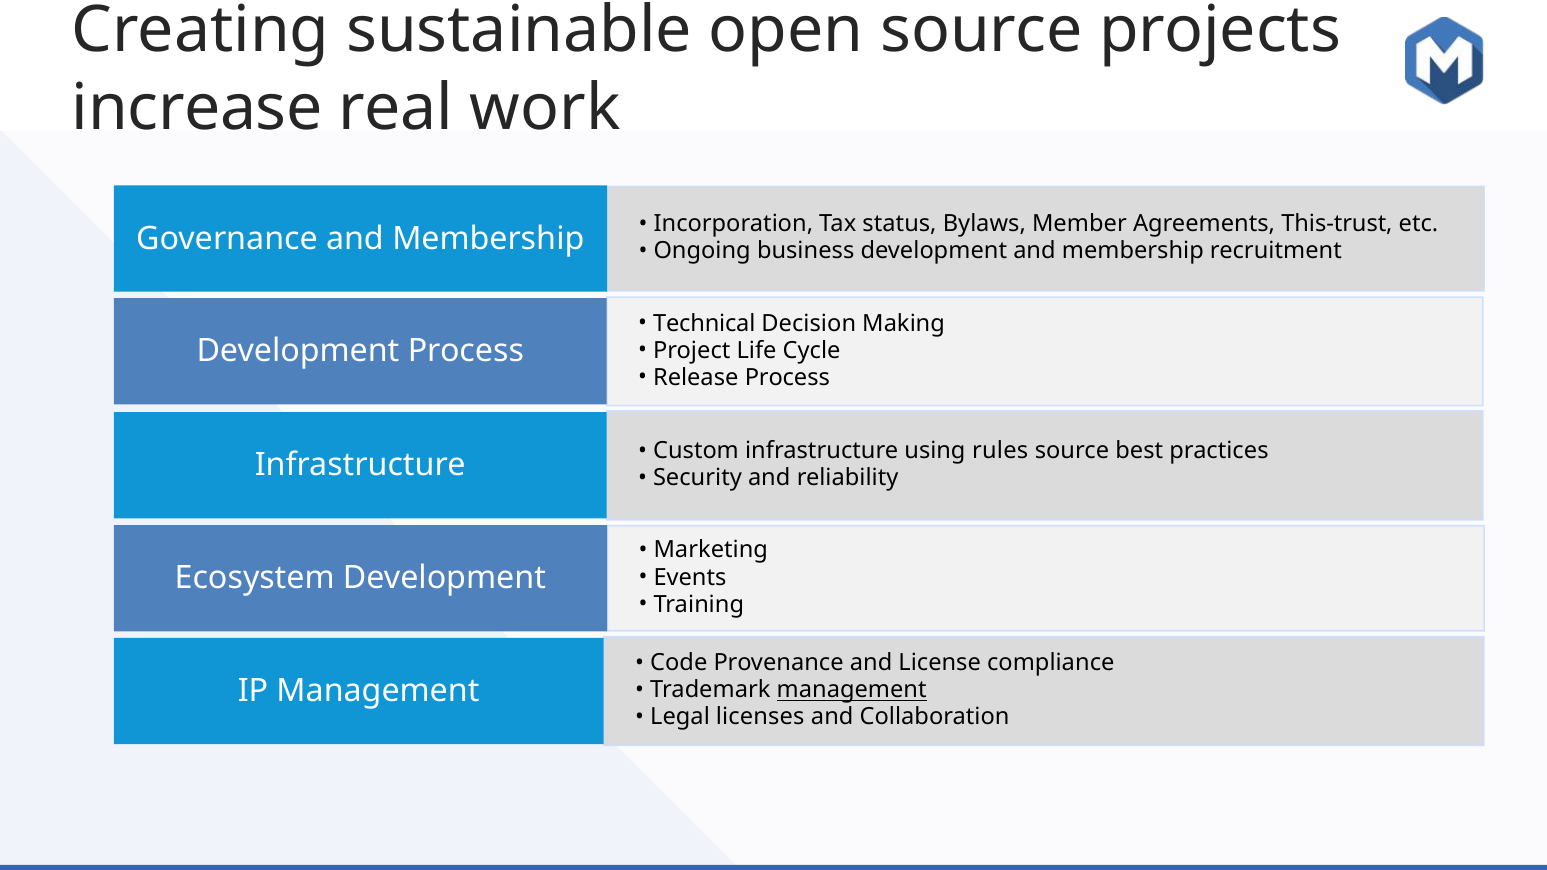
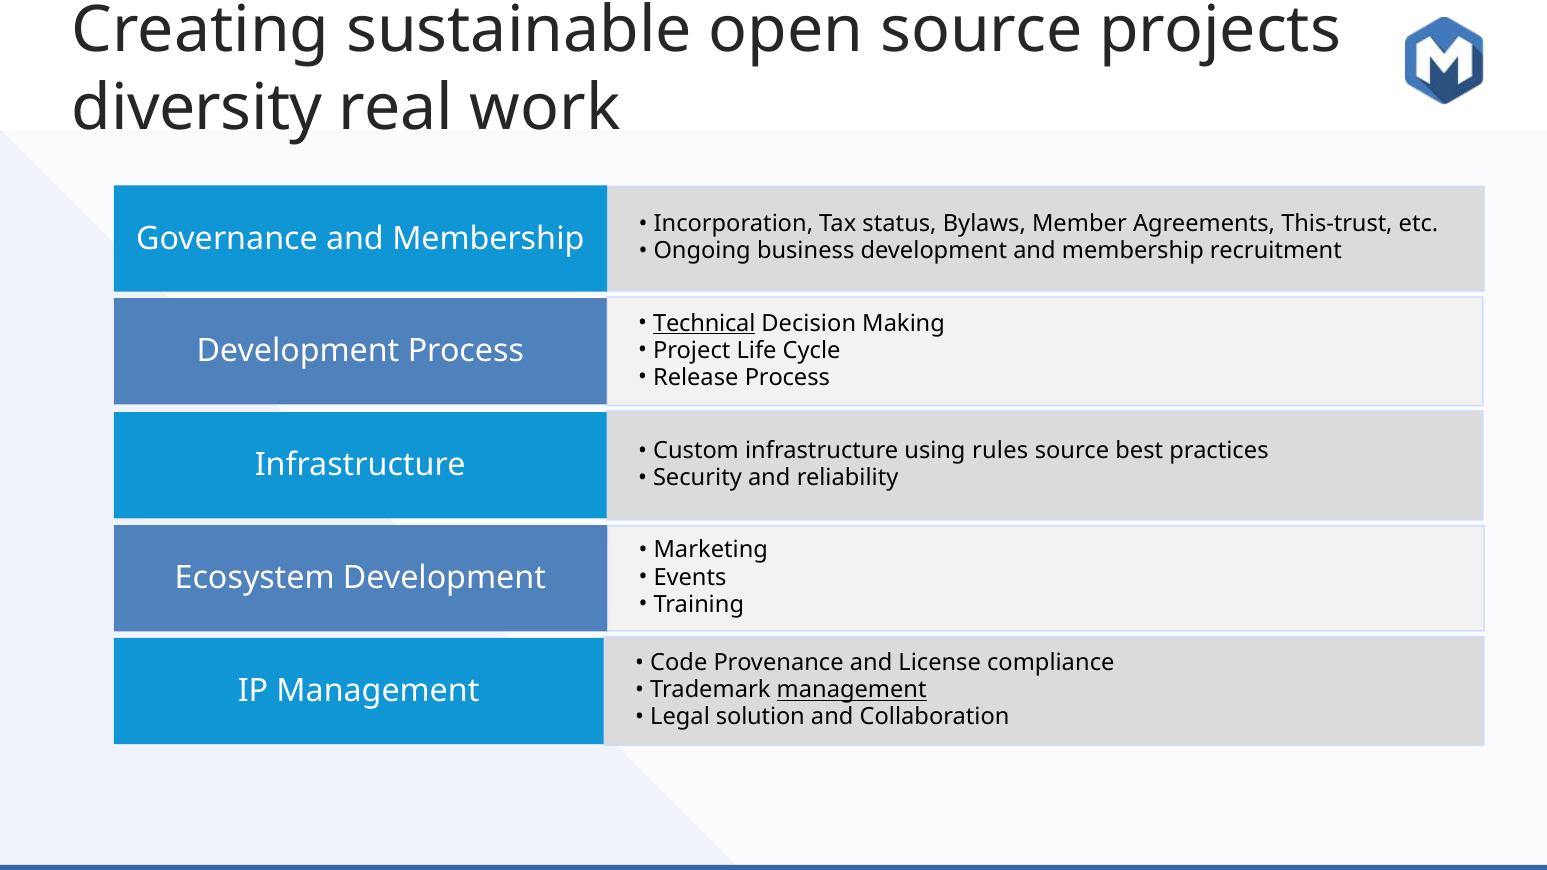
increase: increase -> diversity
Technical underline: none -> present
licenses: licenses -> solution
